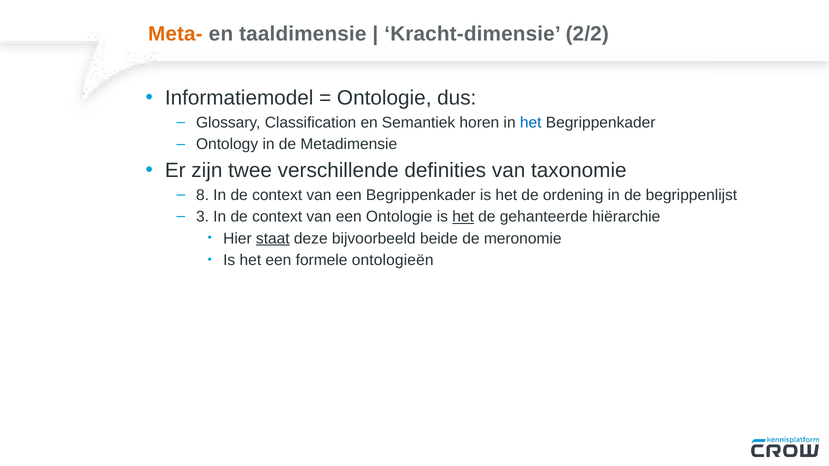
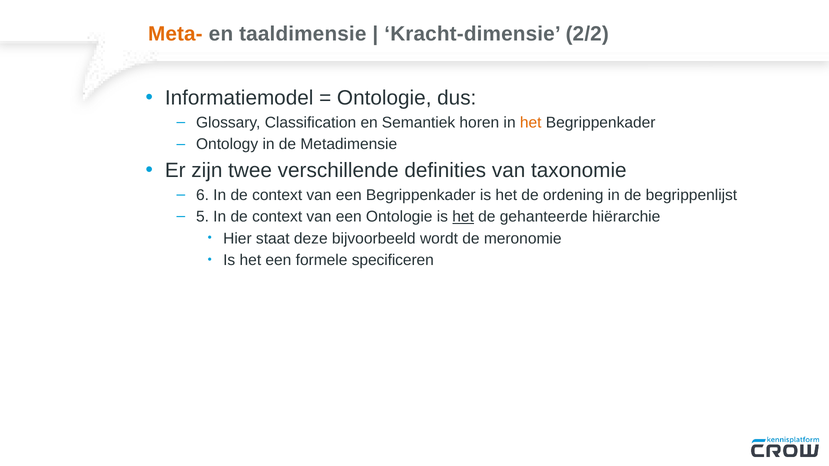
het at (531, 123) colour: blue -> orange
8: 8 -> 6
3: 3 -> 5
staat underline: present -> none
beide: beide -> wordt
ontologieën: ontologieën -> specificeren
